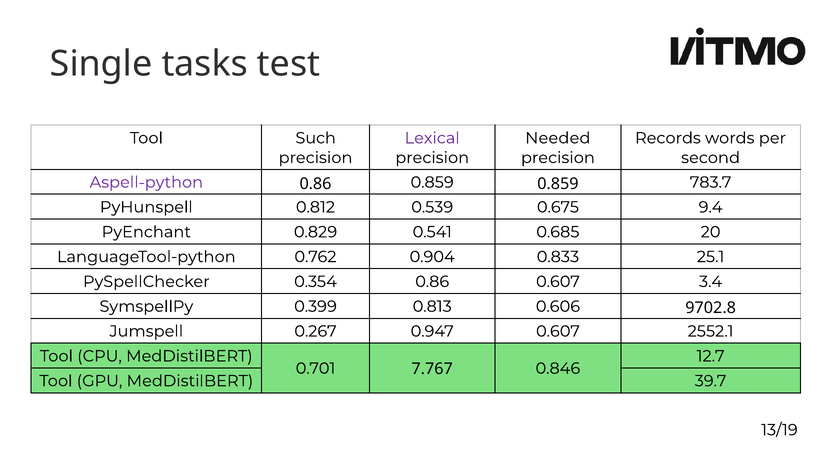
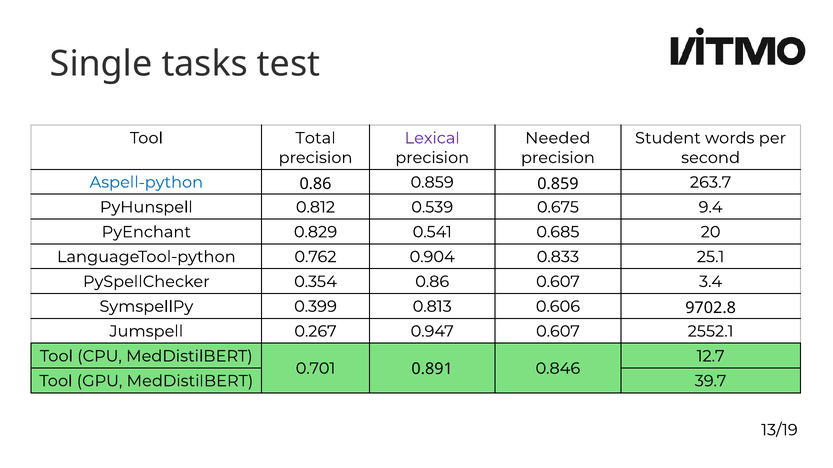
Such: Such -> Total
Records: Records -> Student
Aspell-python colour: purple -> blue
783.7: 783.7 -> 263.7
7.767: 7.767 -> 0.891
